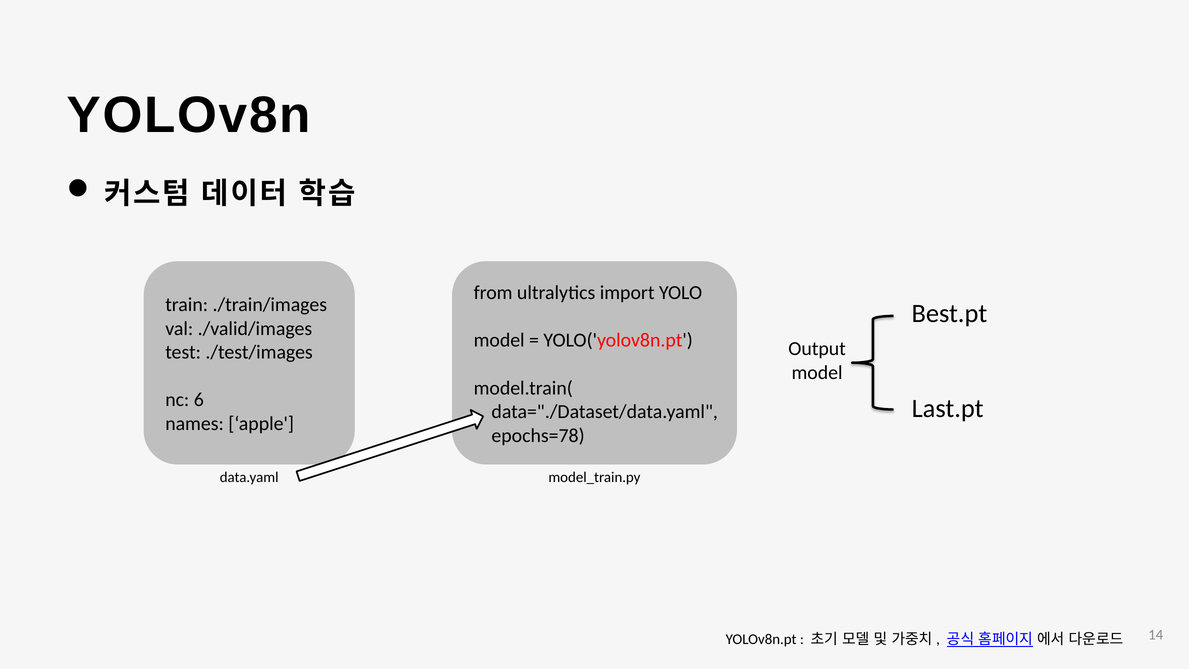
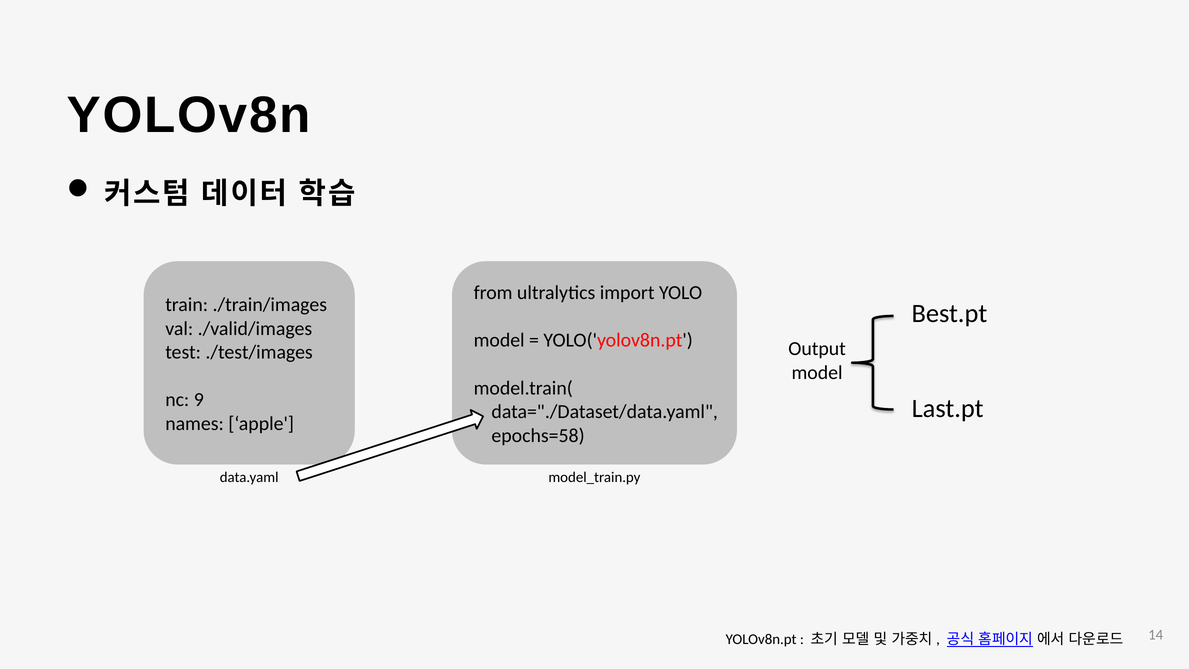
6: 6 -> 9
epochs=78: epochs=78 -> epochs=58
